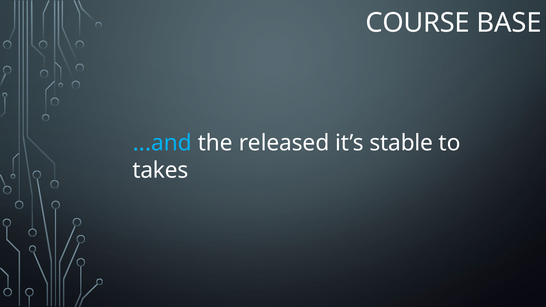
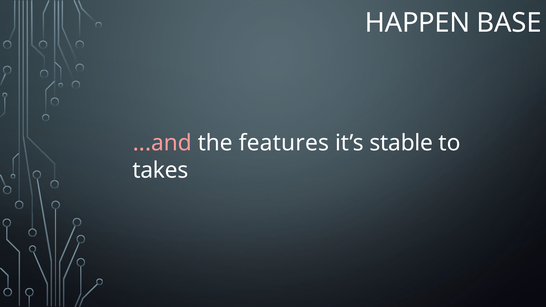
COURSE: COURSE -> HAPPEN
...and colour: light blue -> pink
released: released -> features
